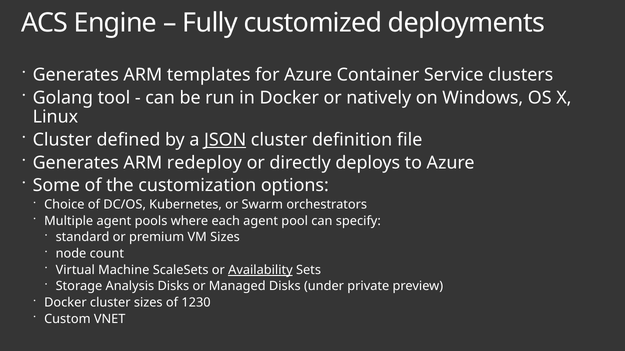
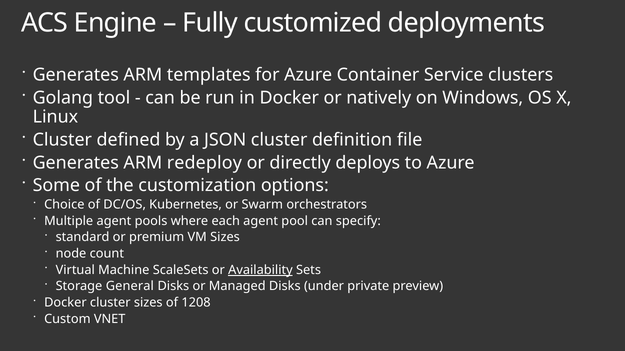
JSON underline: present -> none
Analysis: Analysis -> General
1230: 1230 -> 1208
